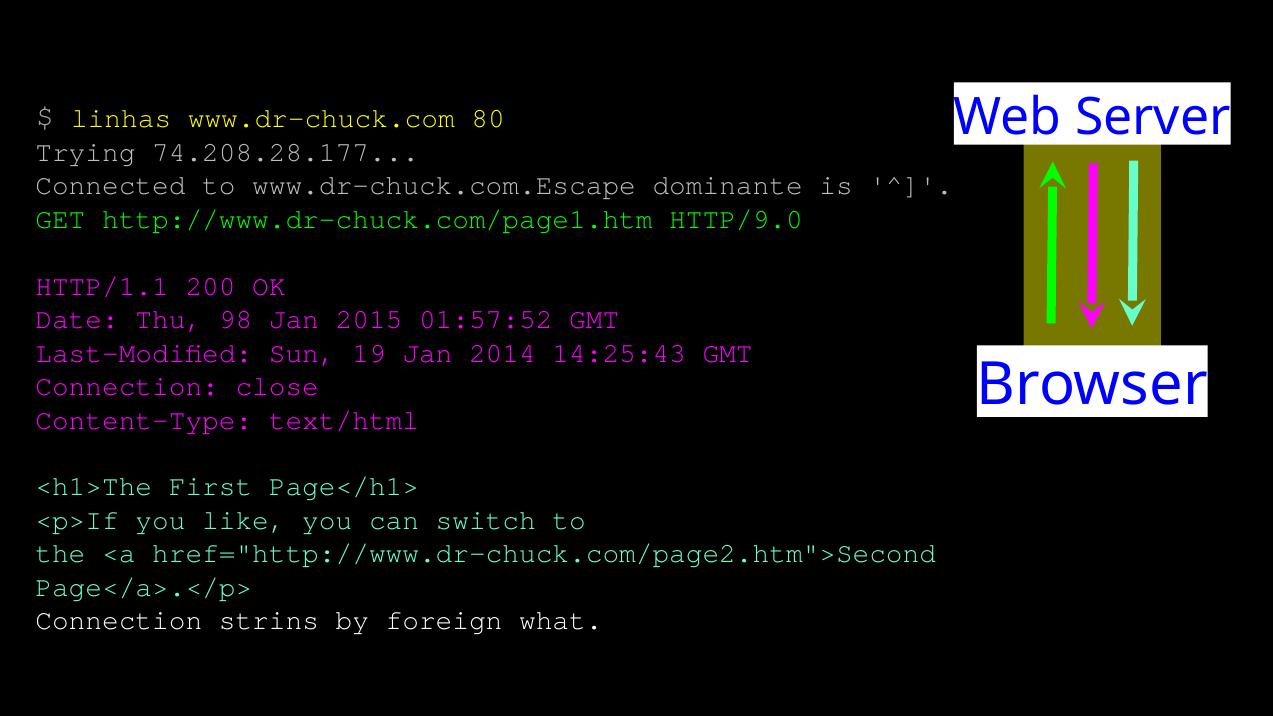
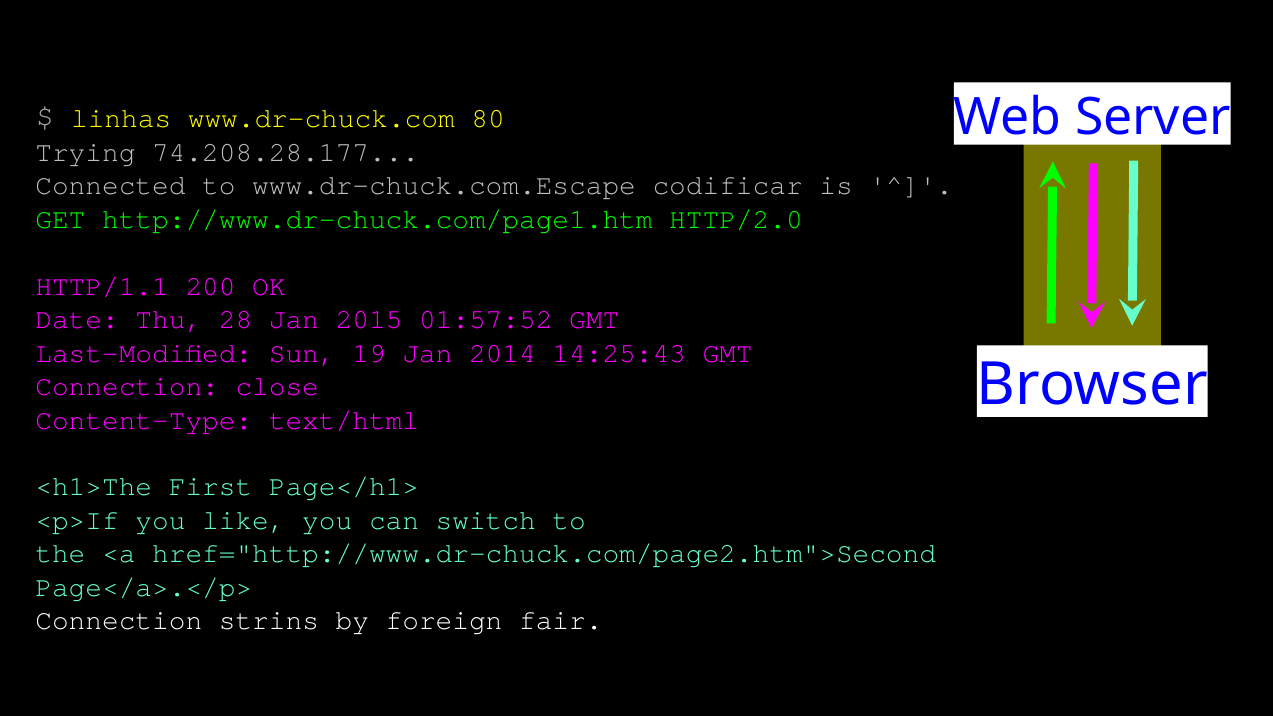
dominante: dominante -> codificar
HTTP/9.0: HTTP/9.0 -> HTTP/2.0
98: 98 -> 28
what: what -> fair
